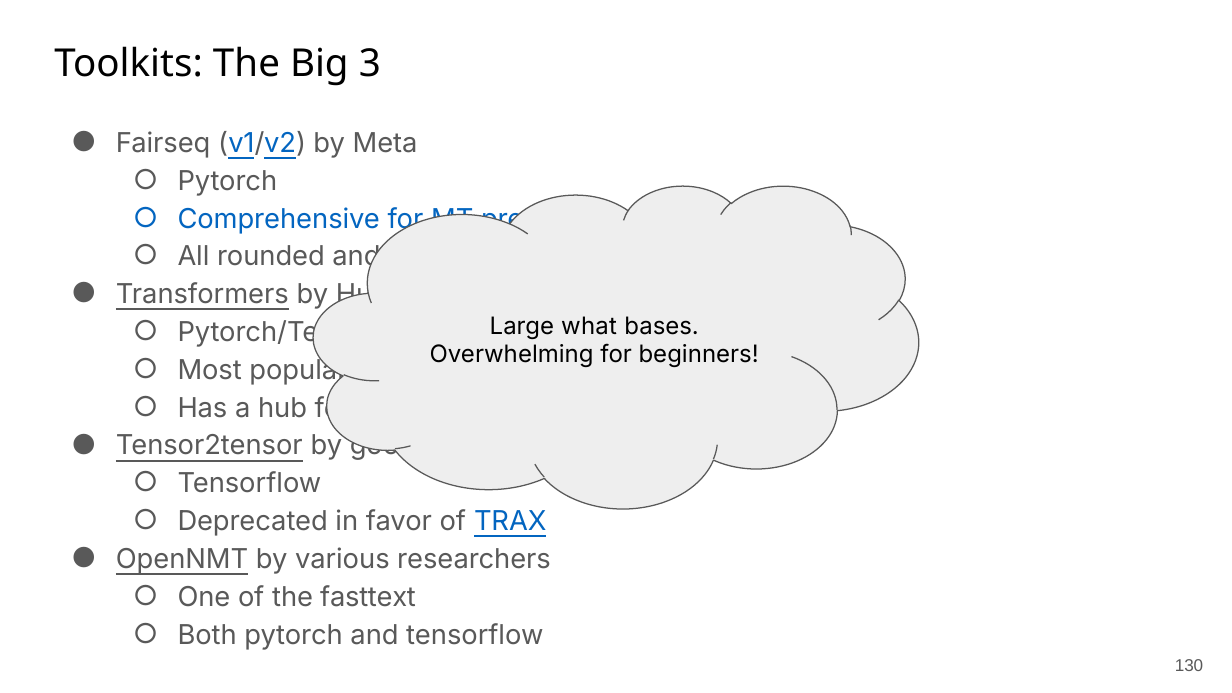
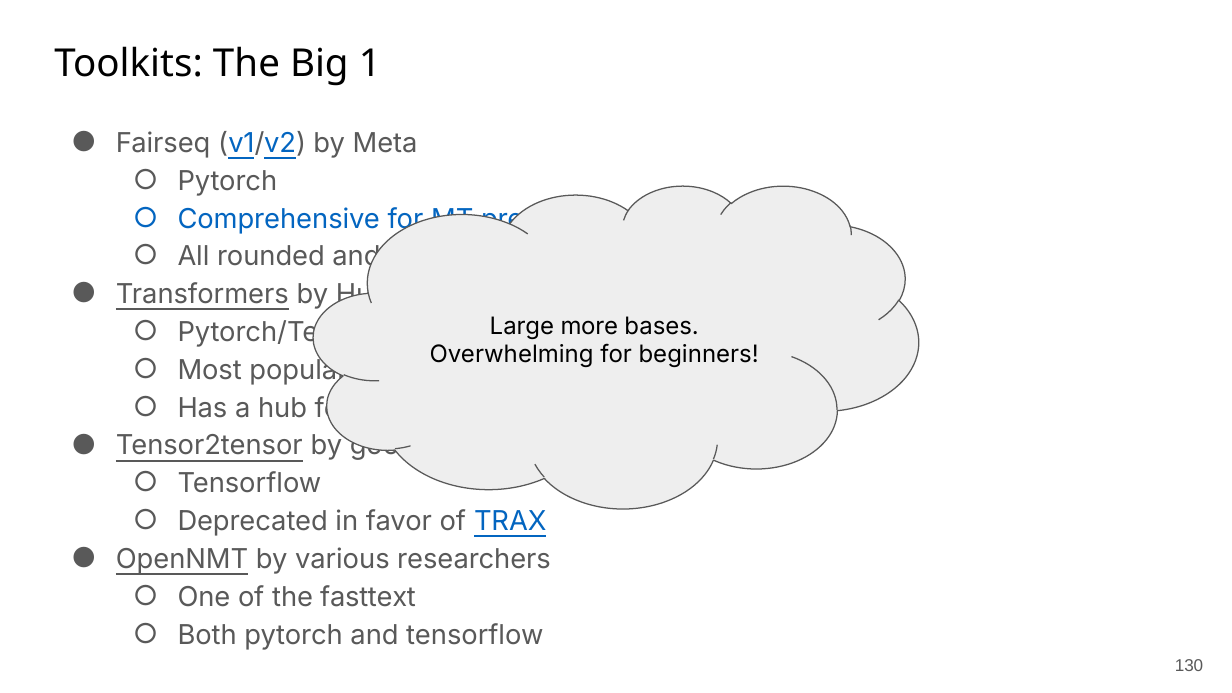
3: 3 -> 1
what: what -> more
